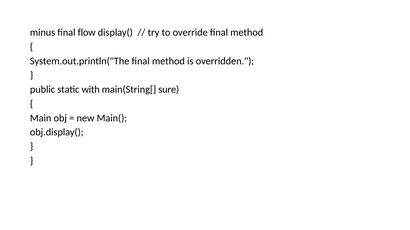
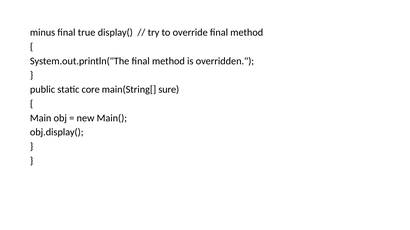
flow: flow -> true
with: with -> core
